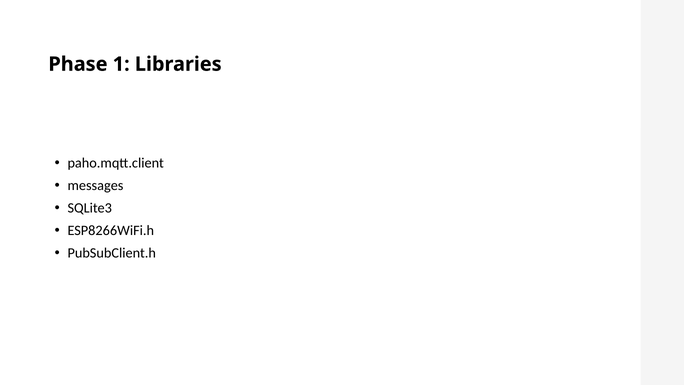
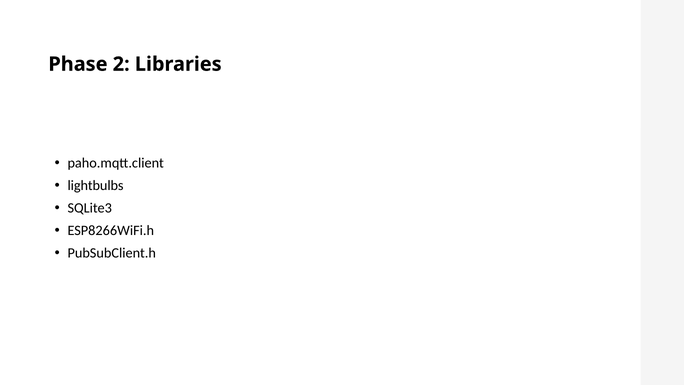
1: 1 -> 2
messages: messages -> lightbulbs
